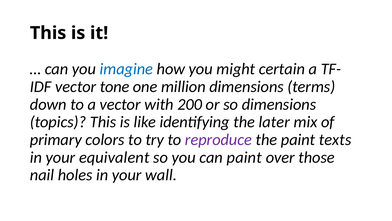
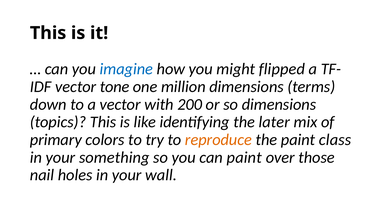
certain: certain -> flipped
reproduce colour: purple -> orange
texts: texts -> class
equivalent: equivalent -> something
